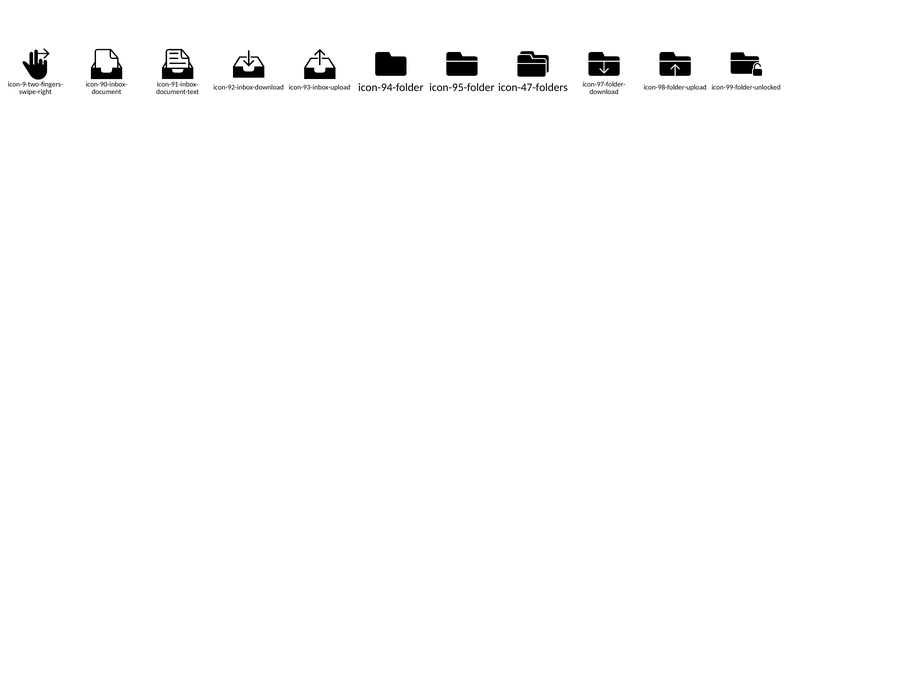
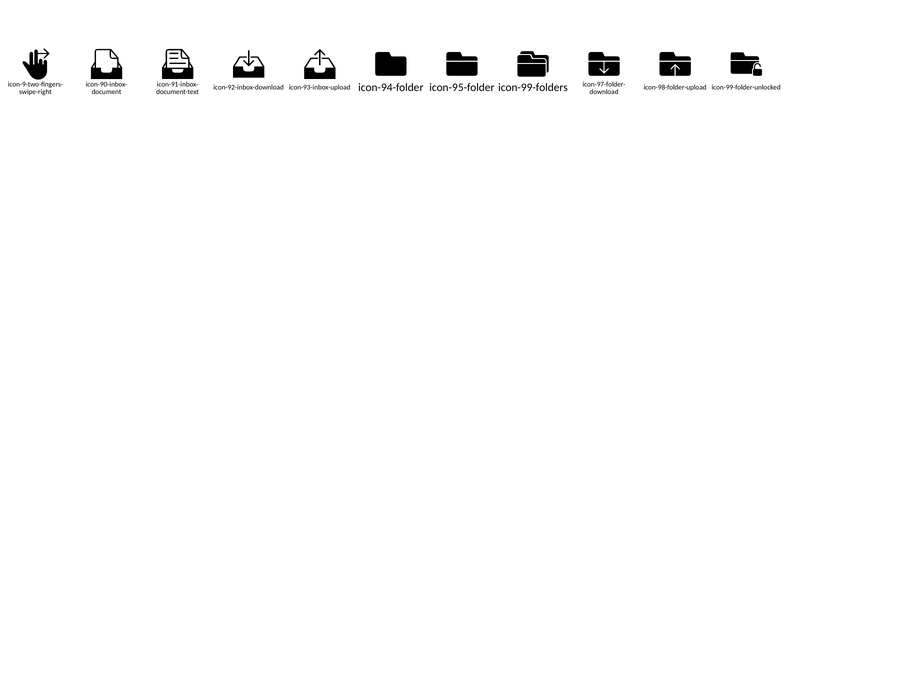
icon-47-folders: icon-47-folders -> icon-99-folders
